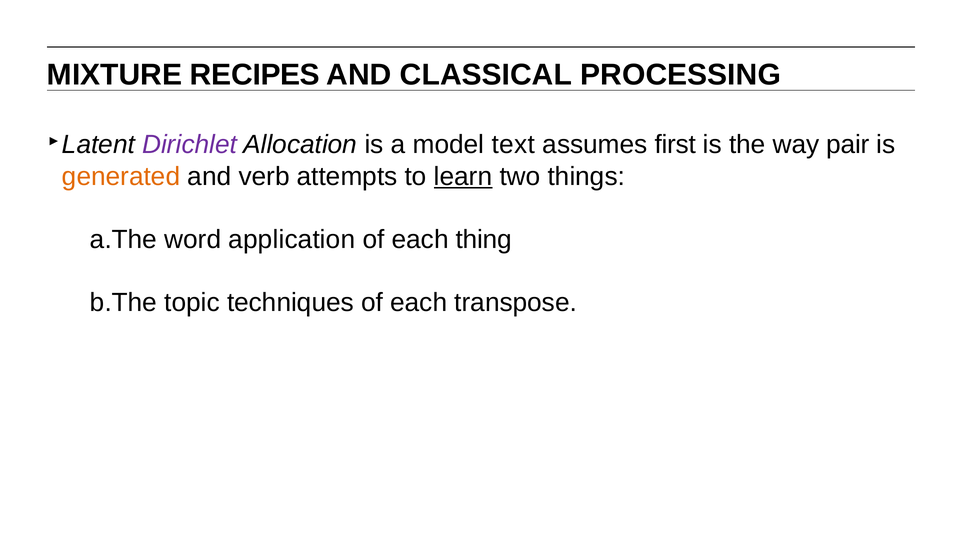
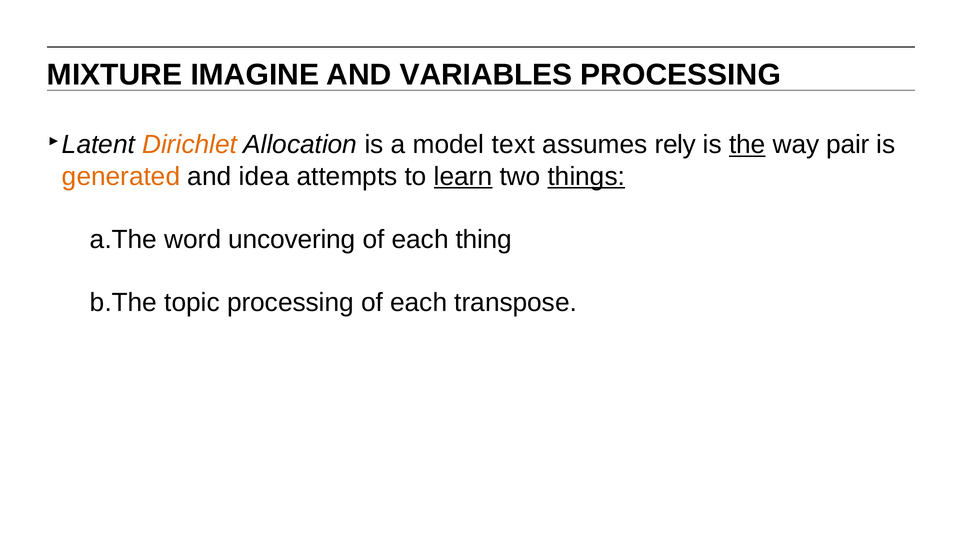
RECIPES: RECIPES -> IMAGINE
CLASSICAL: CLASSICAL -> VARIABLES
Dirichlet colour: purple -> orange
first: first -> rely
the underline: none -> present
verb: verb -> idea
things underline: none -> present
application: application -> uncovering
topic techniques: techniques -> processing
